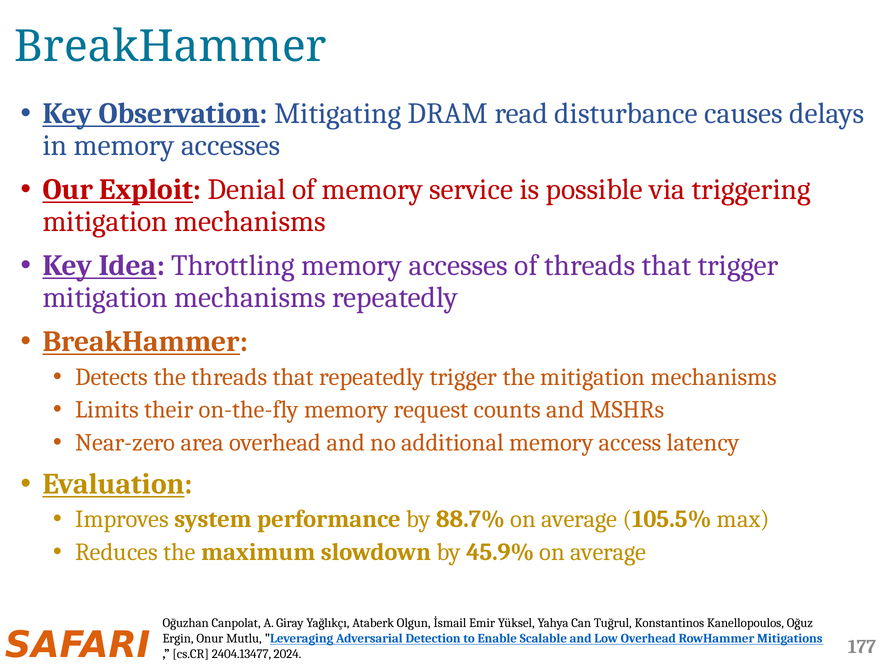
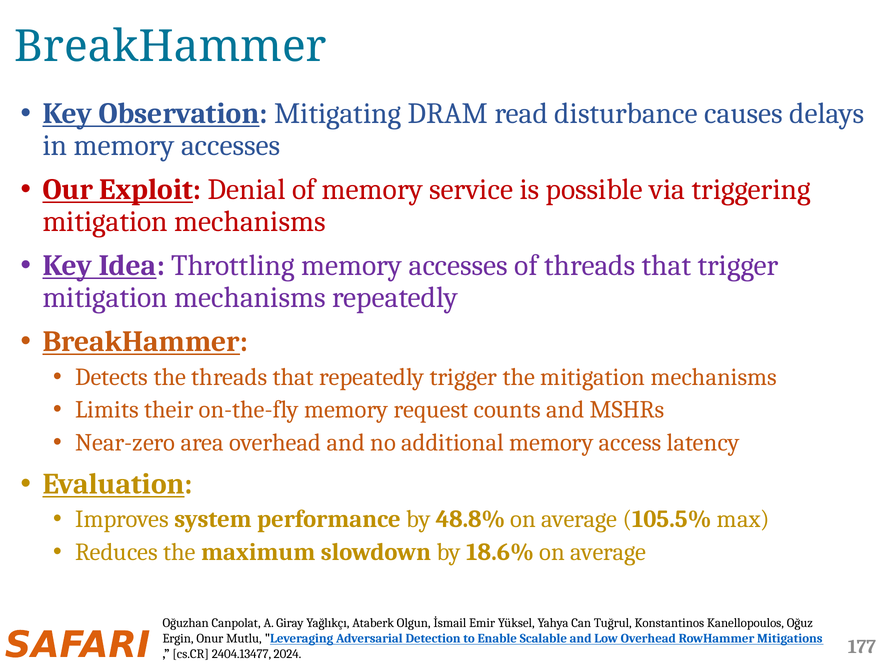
88.7%: 88.7% -> 48.8%
45.9%: 45.9% -> 18.6%
